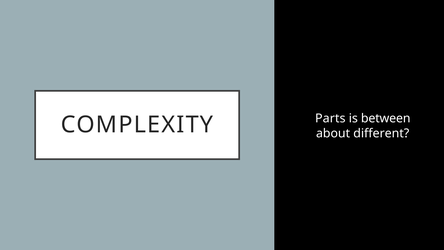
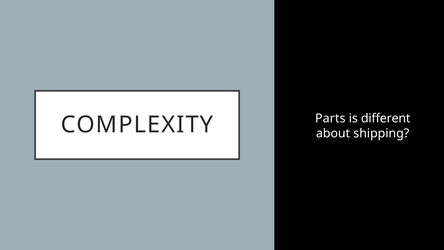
between: between -> different
different: different -> shipping
